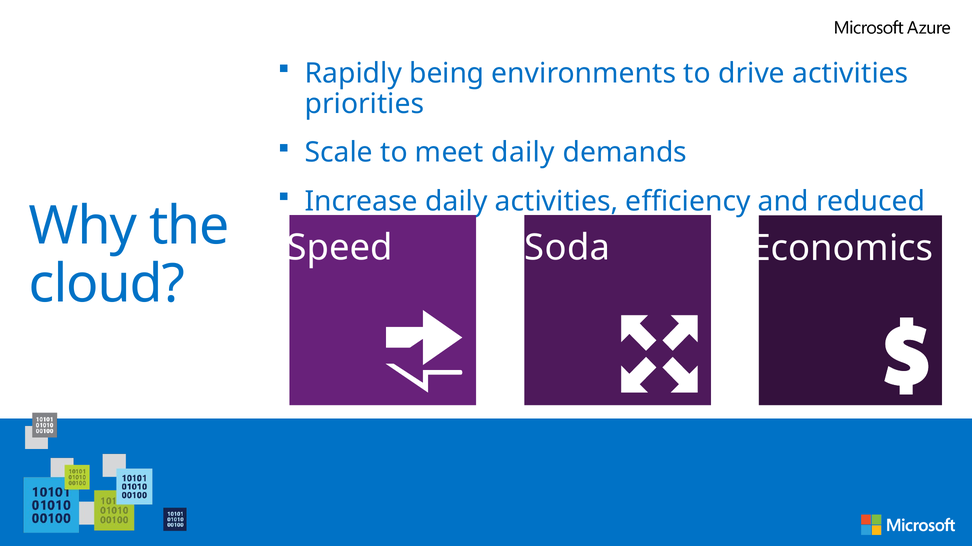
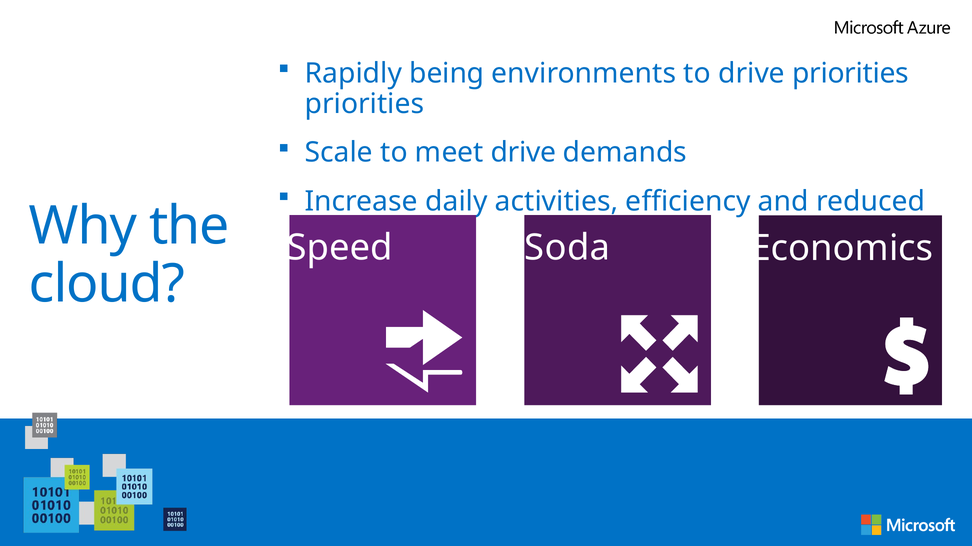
drive activities: activities -> priorities
meet daily: daily -> drive
